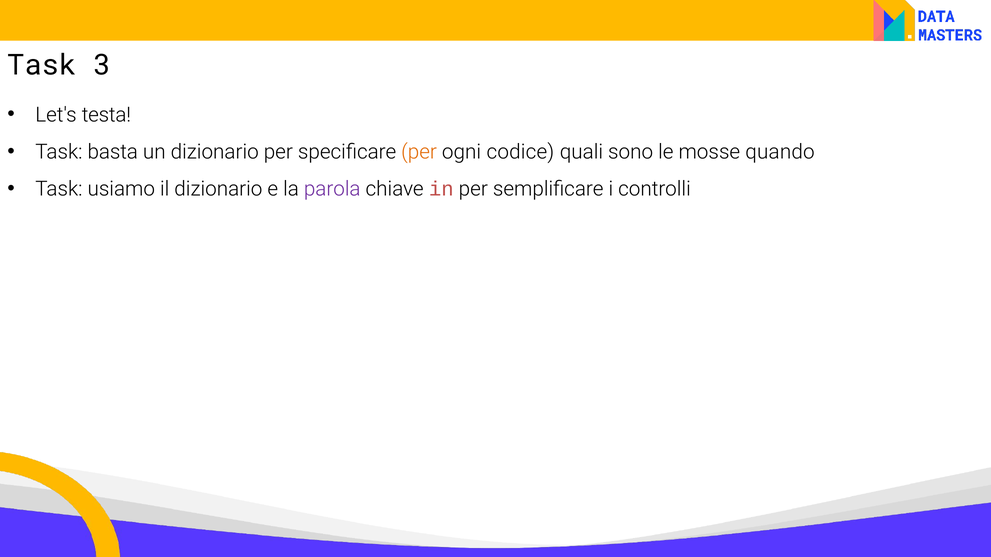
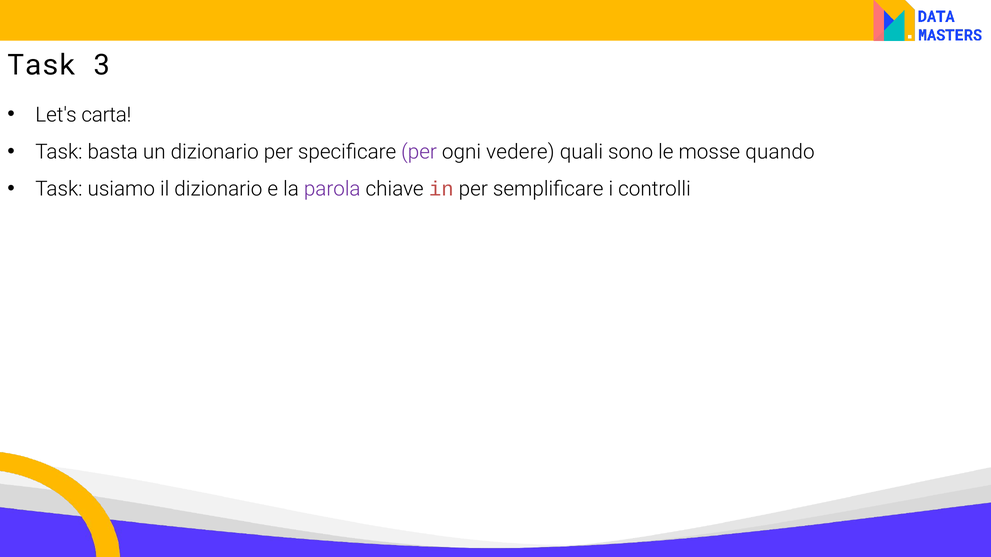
testa: testa -> carta
per at (419, 152) colour: orange -> purple
codice: codice -> vedere
